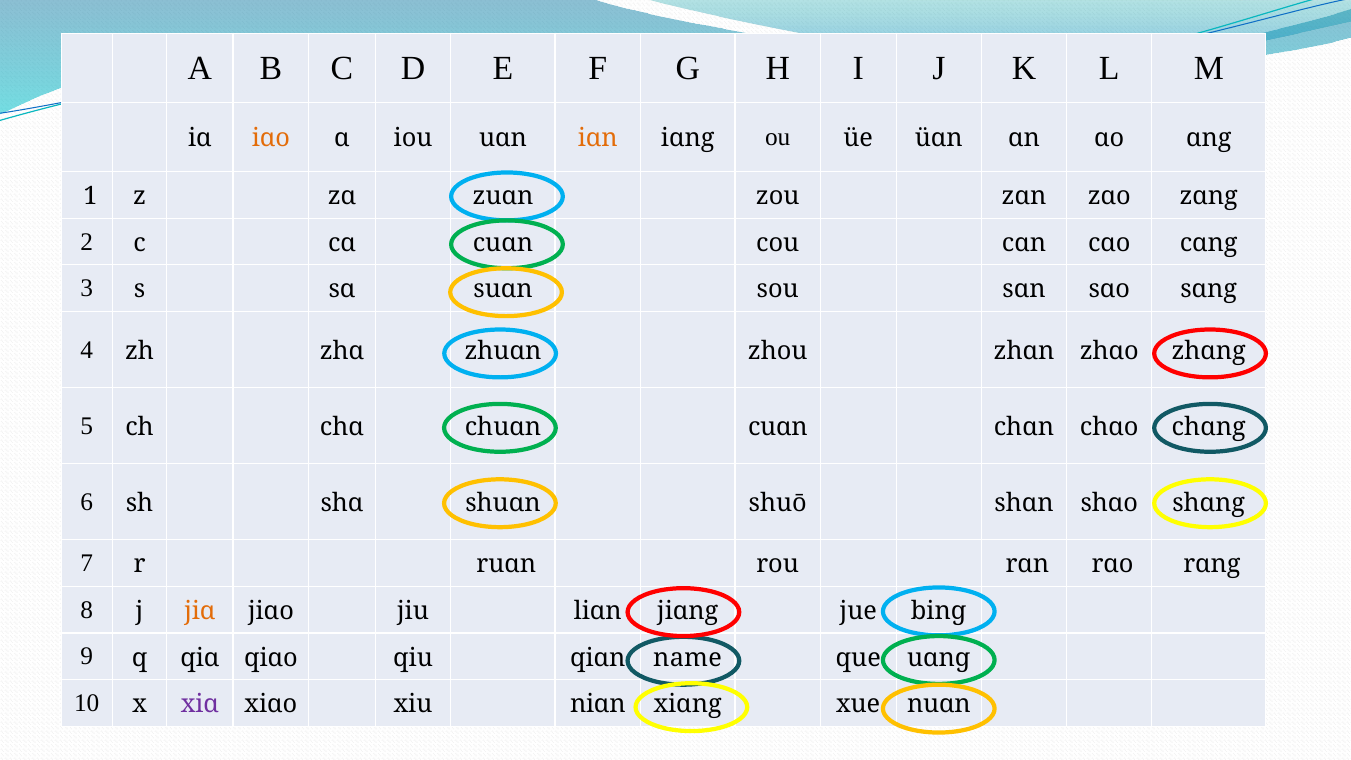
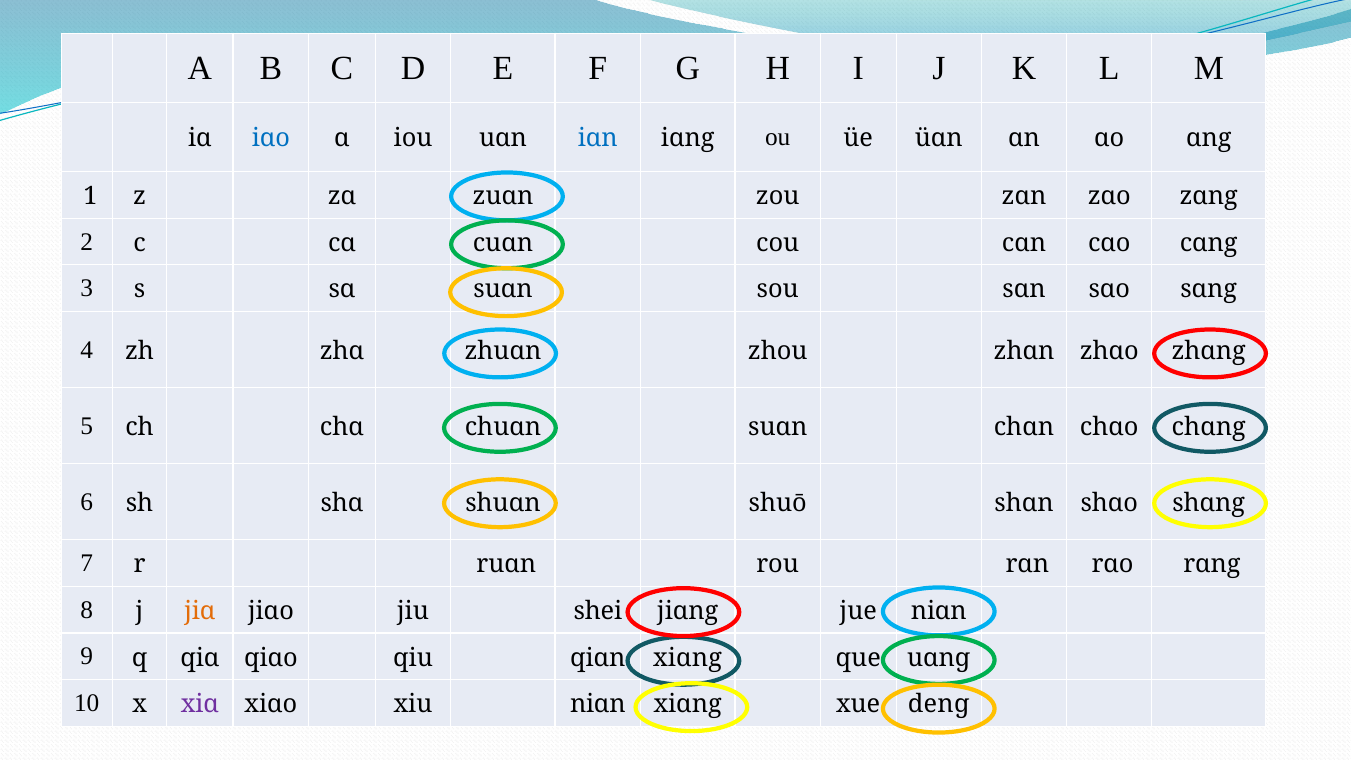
iɑo colour: orange -> blue
iɑn colour: orange -> blue
chuɑn cuɑn: cuɑn -> suɑn
liɑn: liɑn -> shei
jue binɡ: binɡ -> niɑn
qiɑn name: name -> xiɑng
nuɑn: nuɑn -> denɡ
